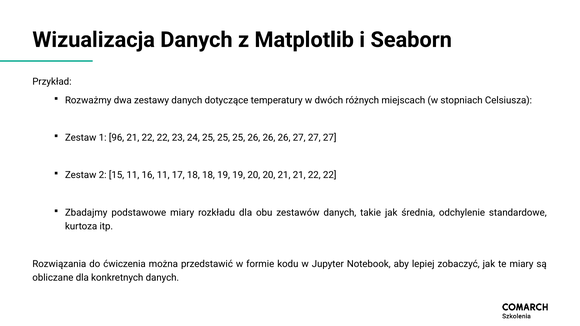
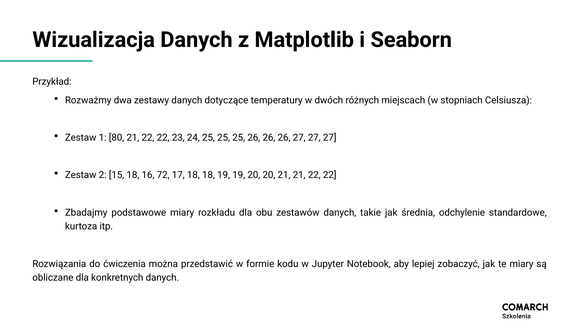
96: 96 -> 80
15 11: 11 -> 18
16 11: 11 -> 72
